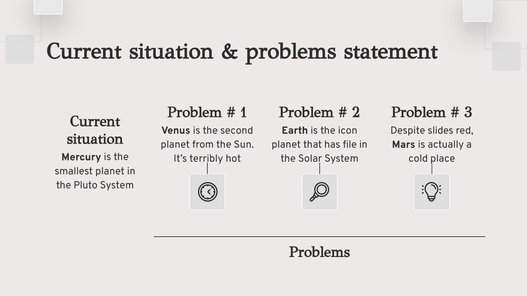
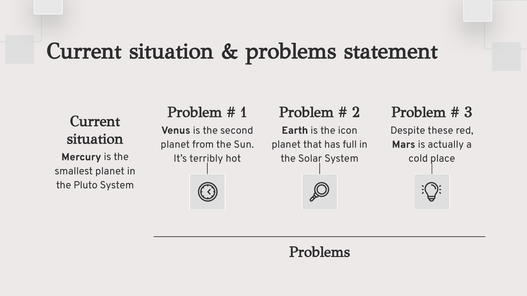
slides: slides -> these
file: file -> full
